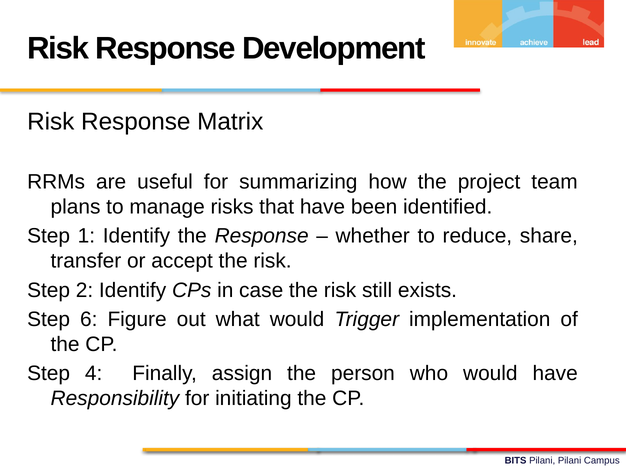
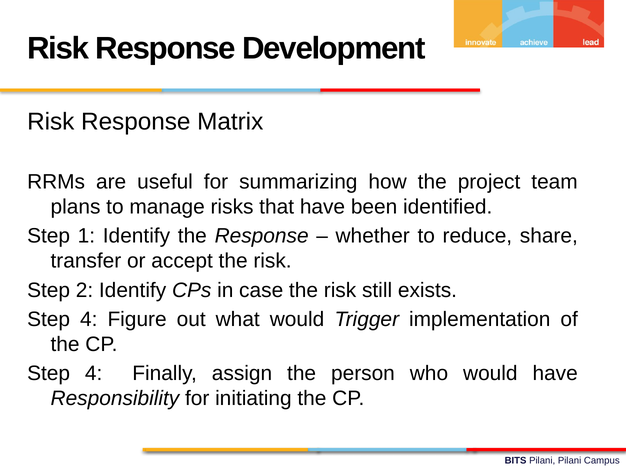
6 at (89, 320): 6 -> 4
